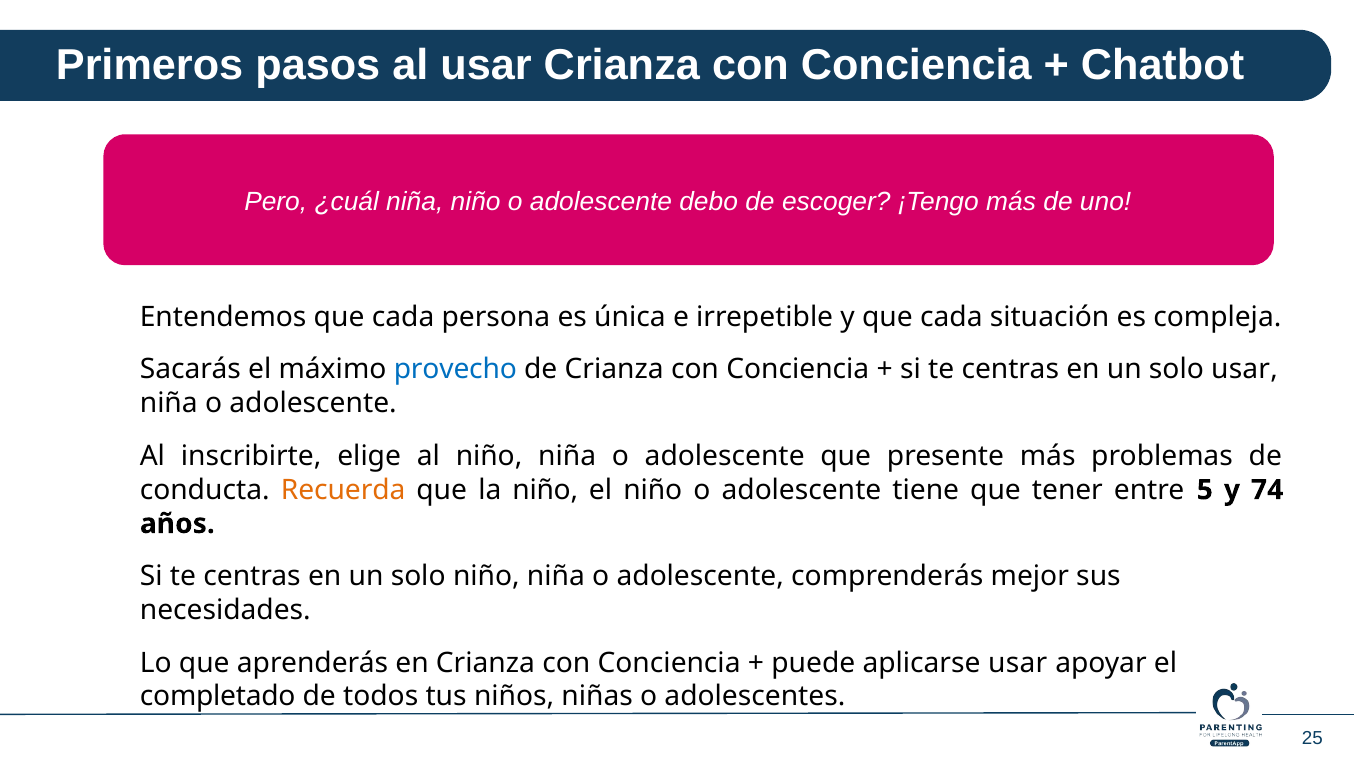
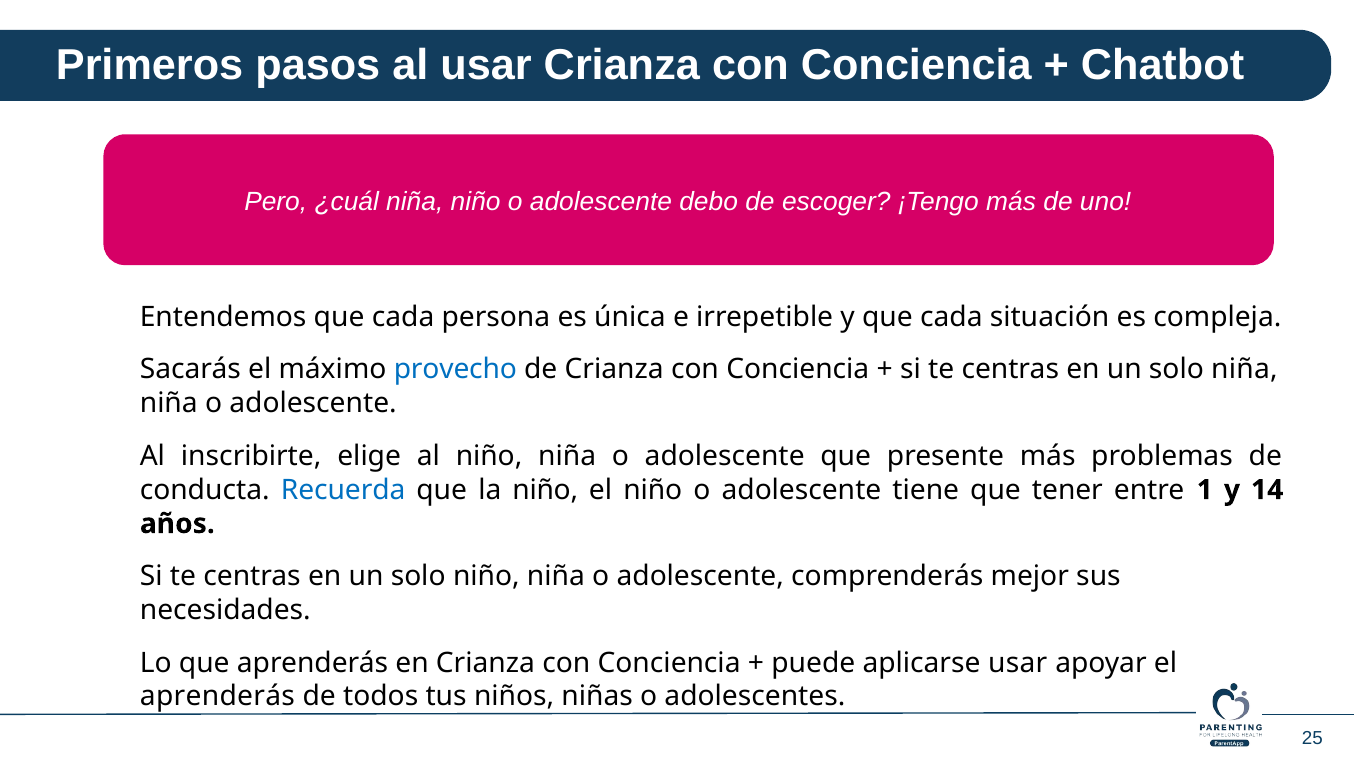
solo usar: usar -> niña
Recuerda colour: orange -> blue
5: 5 -> 1
74: 74 -> 14
completado at (218, 697): completado -> aprenderás
